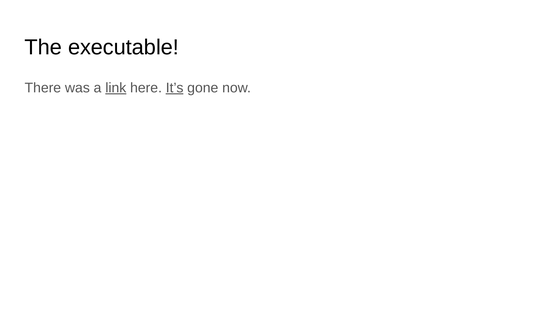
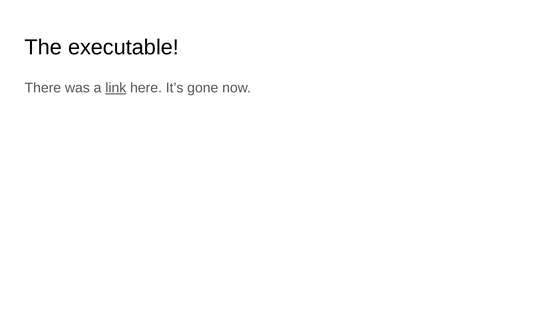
It’s underline: present -> none
